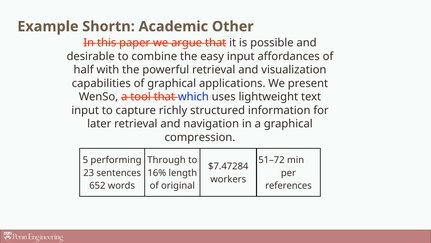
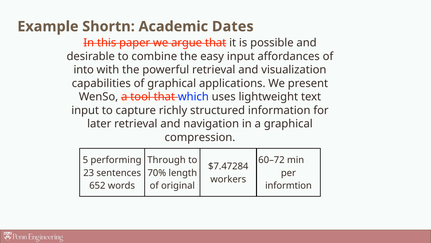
Other: Other -> Dates
half: half -> into
51–72: 51–72 -> 60–72
16%: 16% -> 70%
references: references -> informtion
